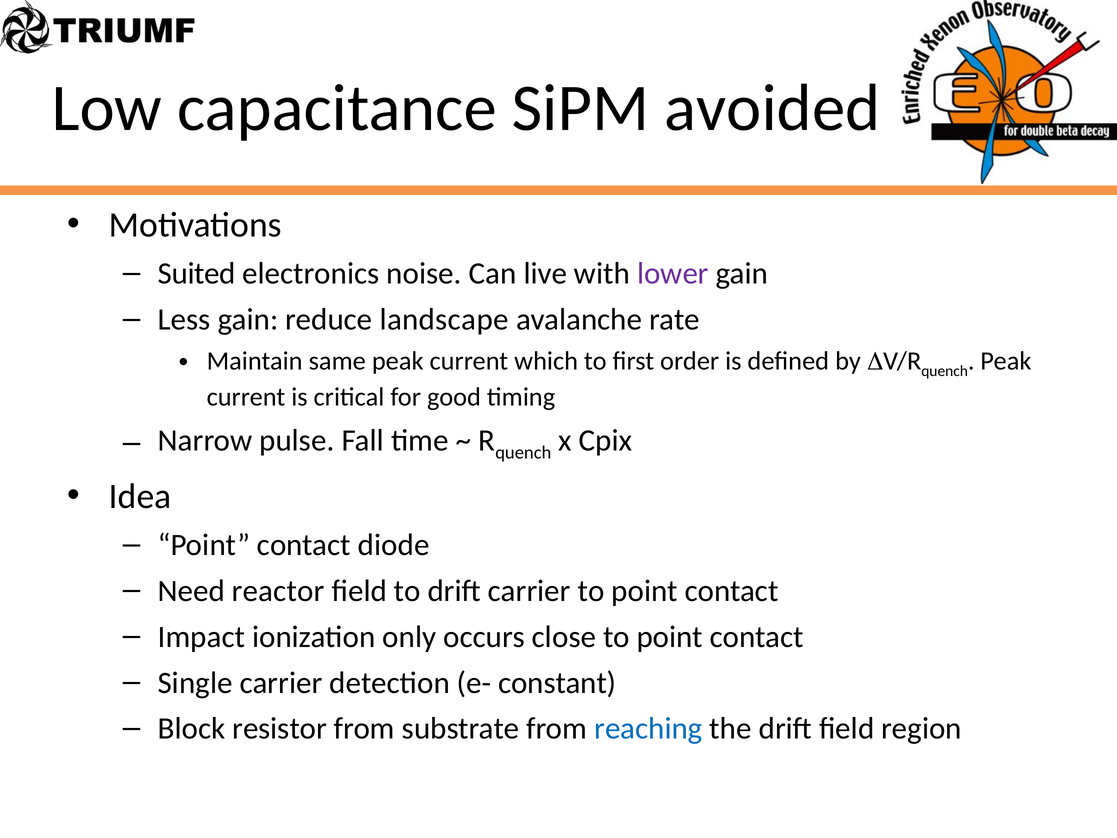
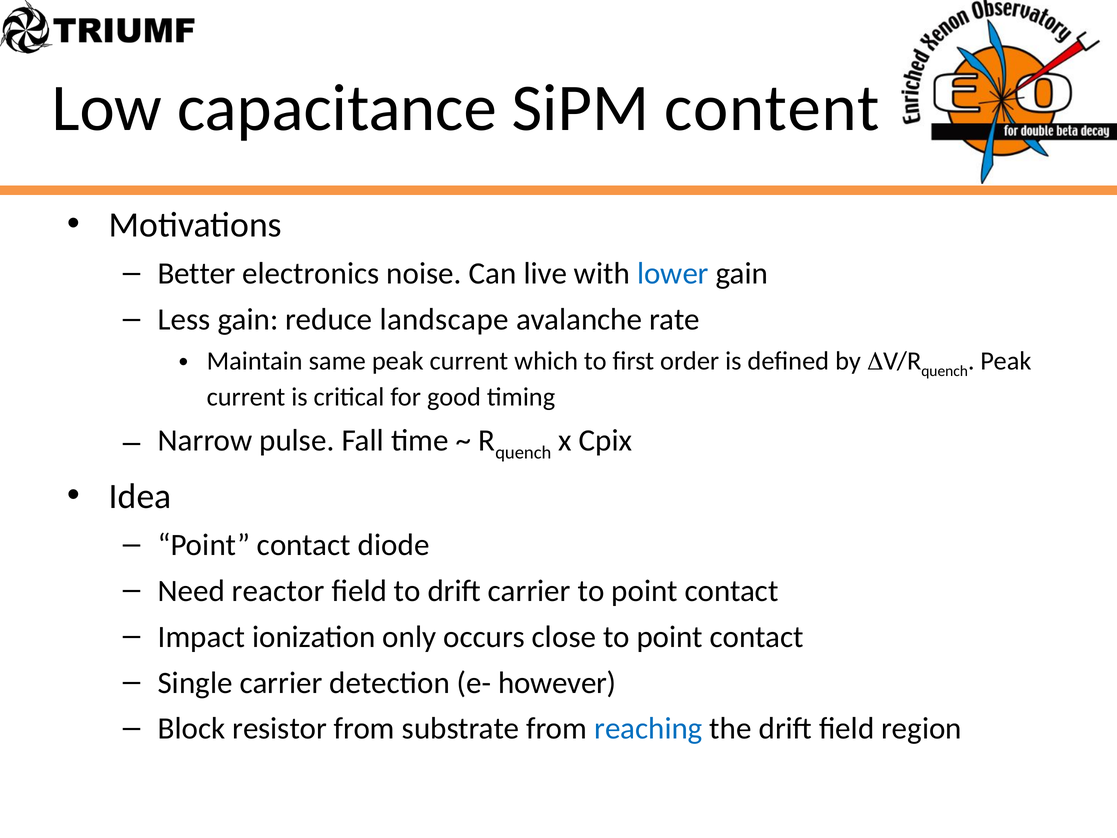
avoided: avoided -> content
Suited: Suited -> Better
lower colour: purple -> blue
constant: constant -> however
